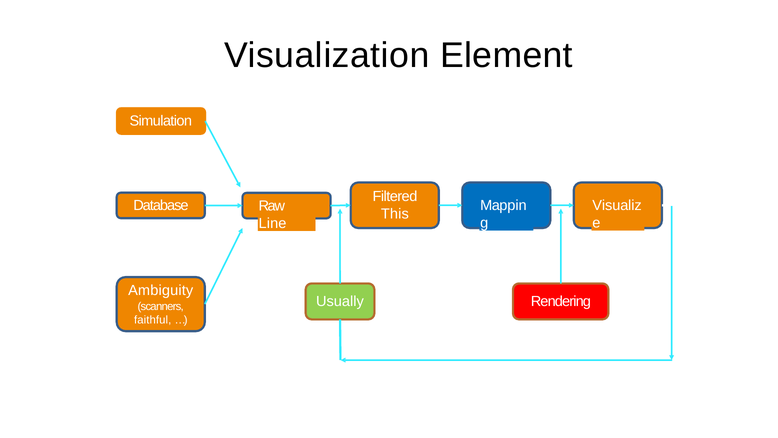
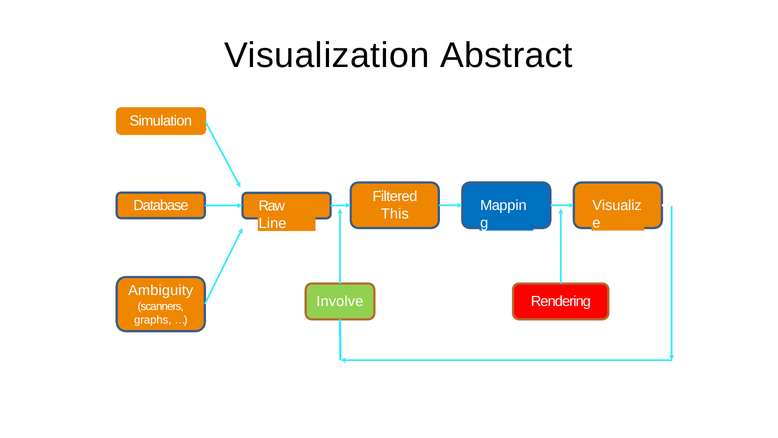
Element: Element -> Abstract
Usually: Usually -> Involve
faithful: faithful -> graphs
